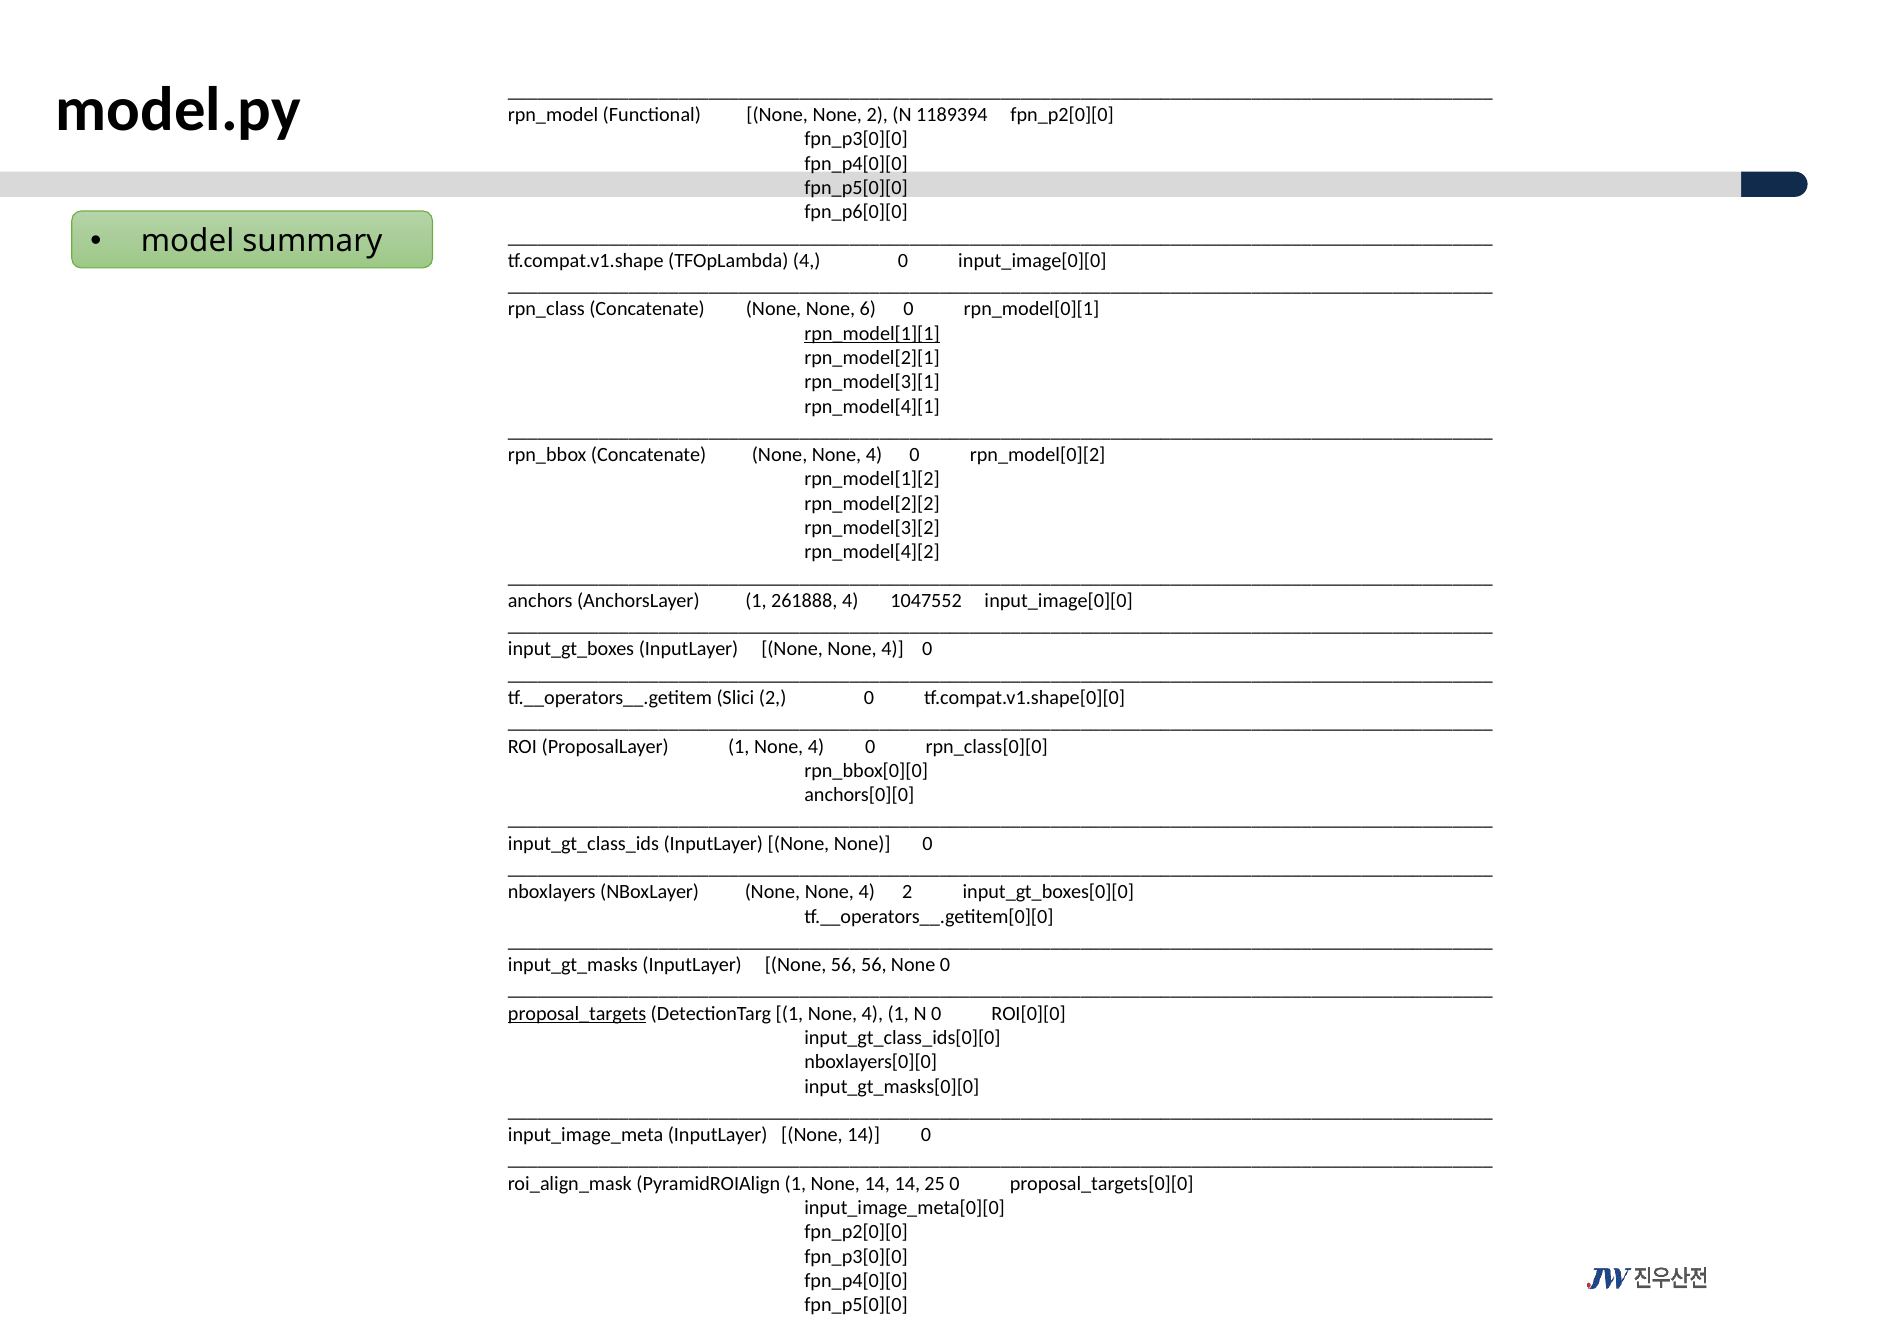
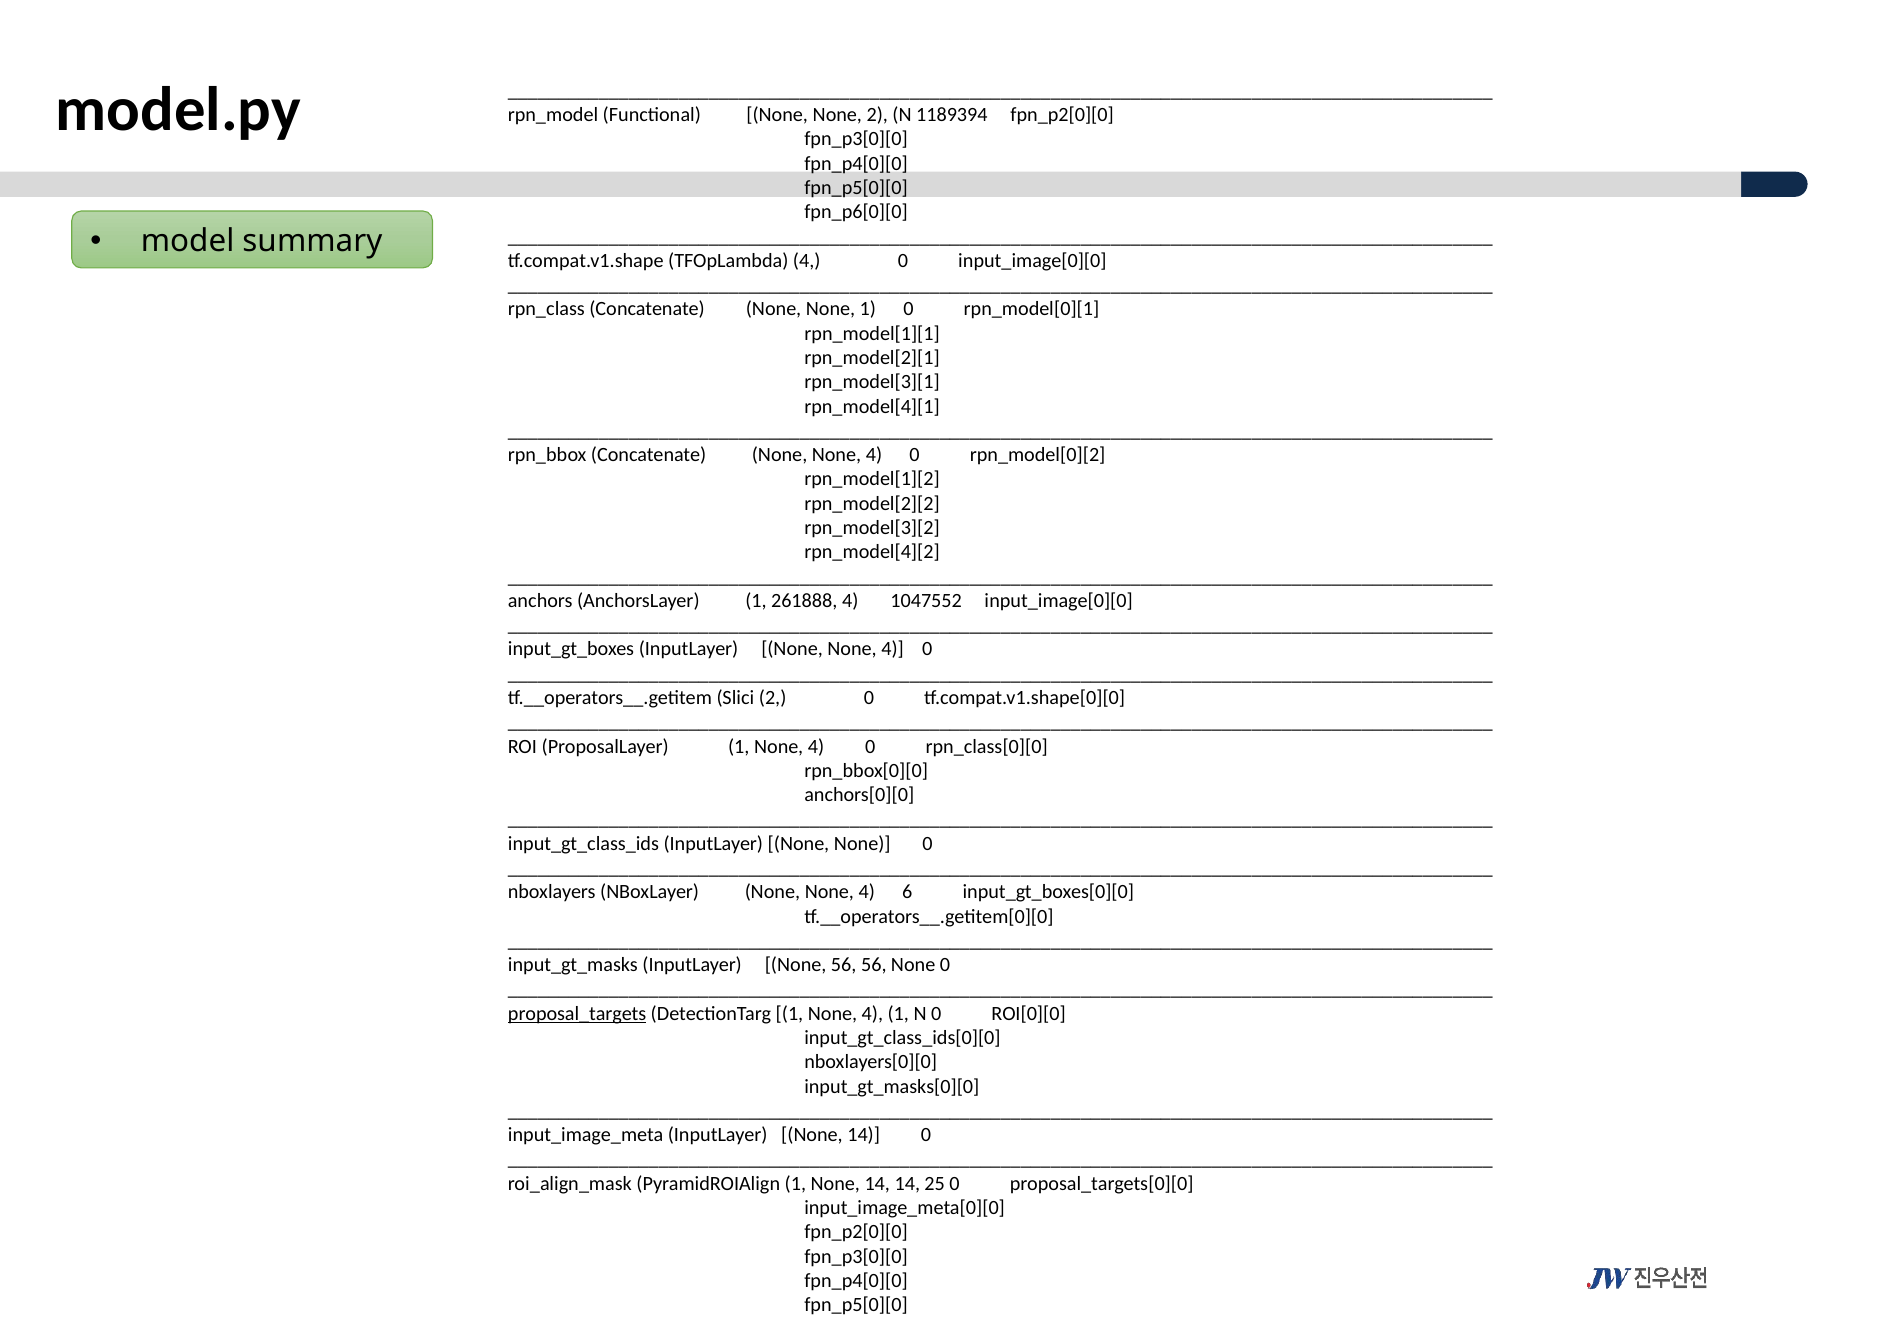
None 6: 6 -> 1
rpn_model[1][1 underline: present -> none
4 2: 2 -> 6
